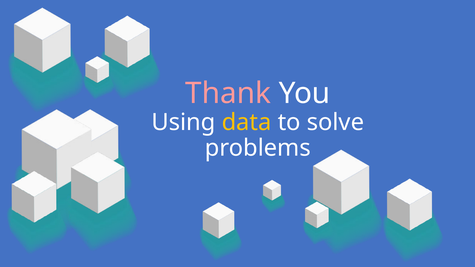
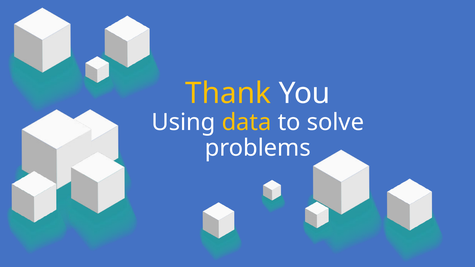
Thank colour: pink -> yellow
